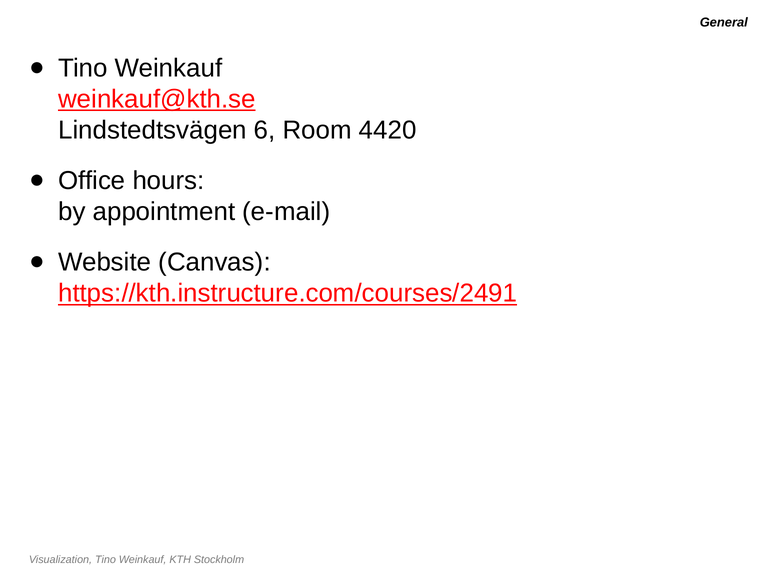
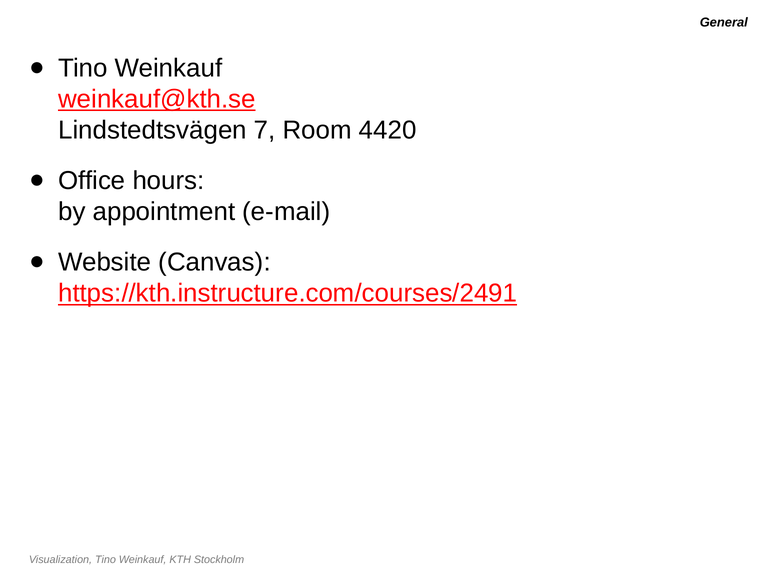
6: 6 -> 7
